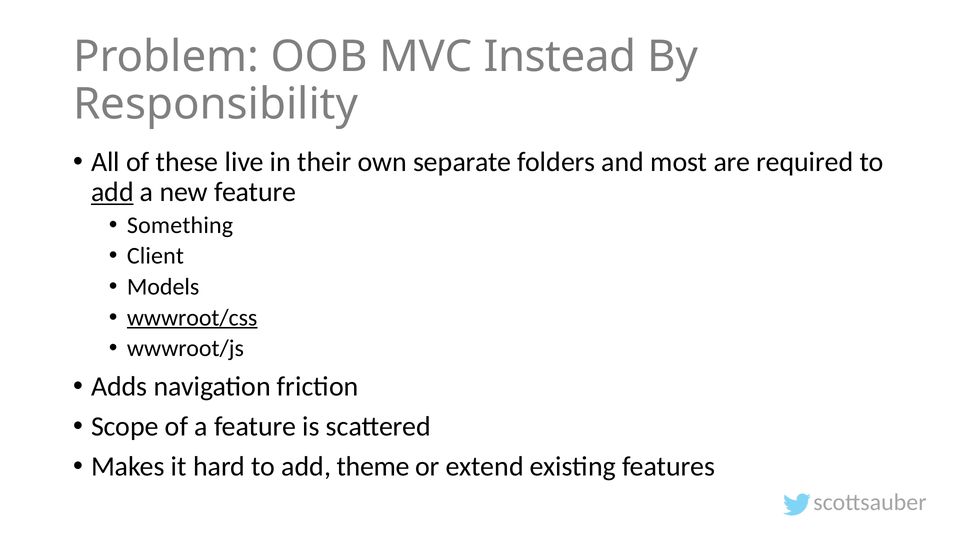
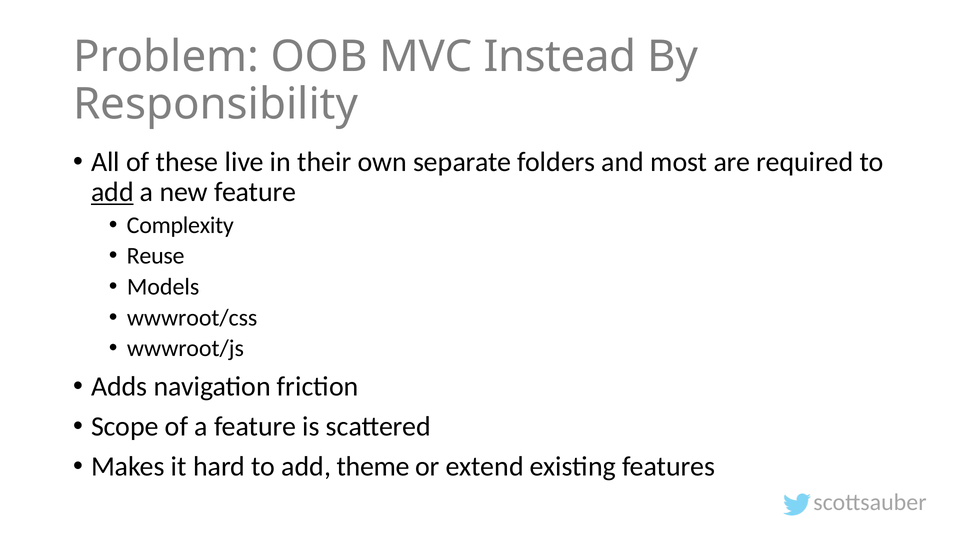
Something: Something -> Complexity
Client: Client -> Reuse
wwwroot/css underline: present -> none
